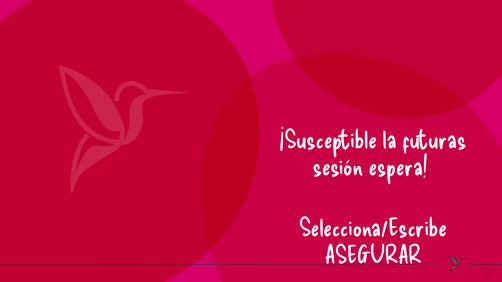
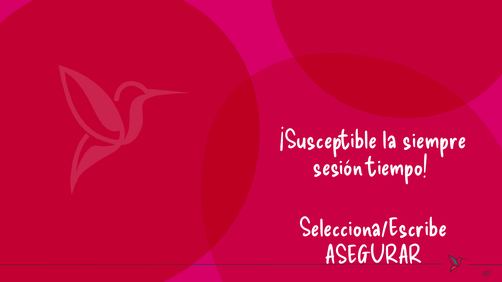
futuras: futuras -> siempre
espera: espera -> tiempo
